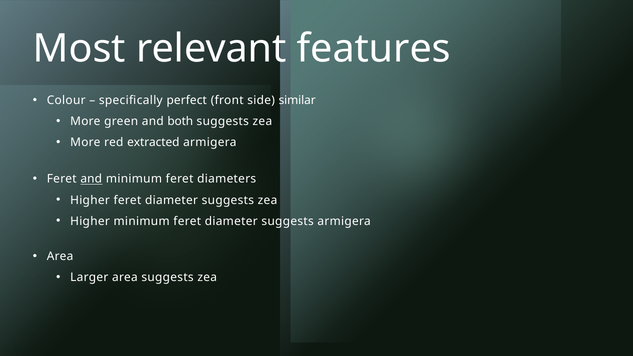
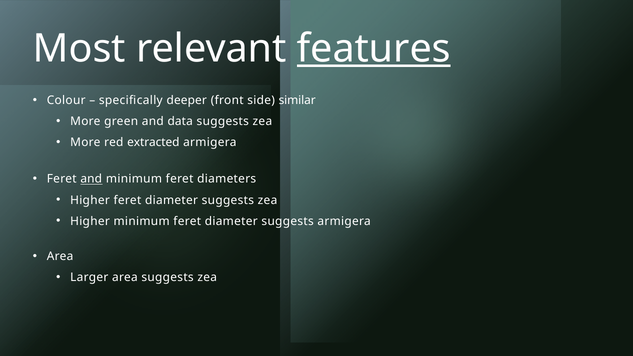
features underline: none -> present
perfect: perfect -> deeper
both: both -> data
